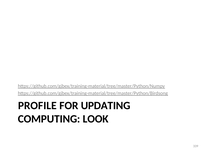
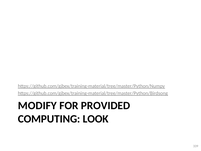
PROFILE: PROFILE -> MODIFY
UPDATING: UPDATING -> PROVIDED
